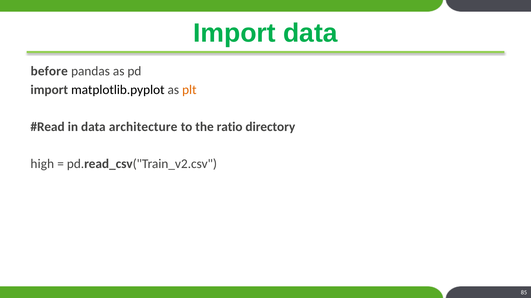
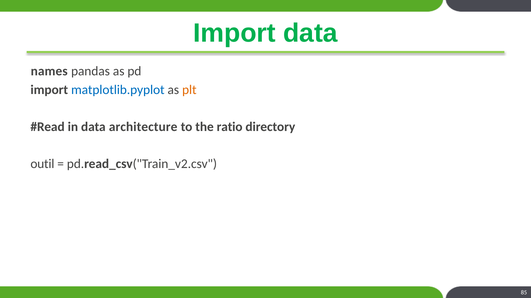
before: before -> names
matplotlib.pyplot colour: black -> blue
high: high -> outil
